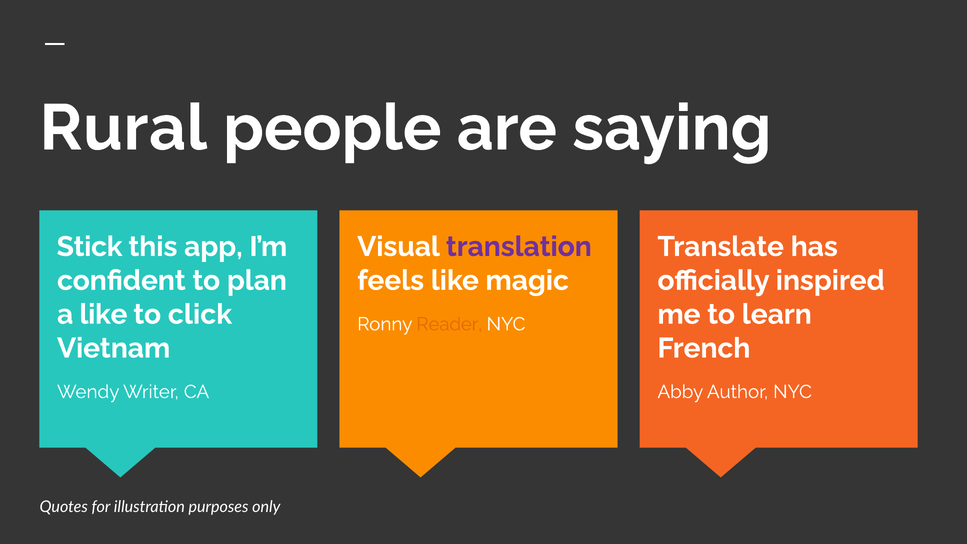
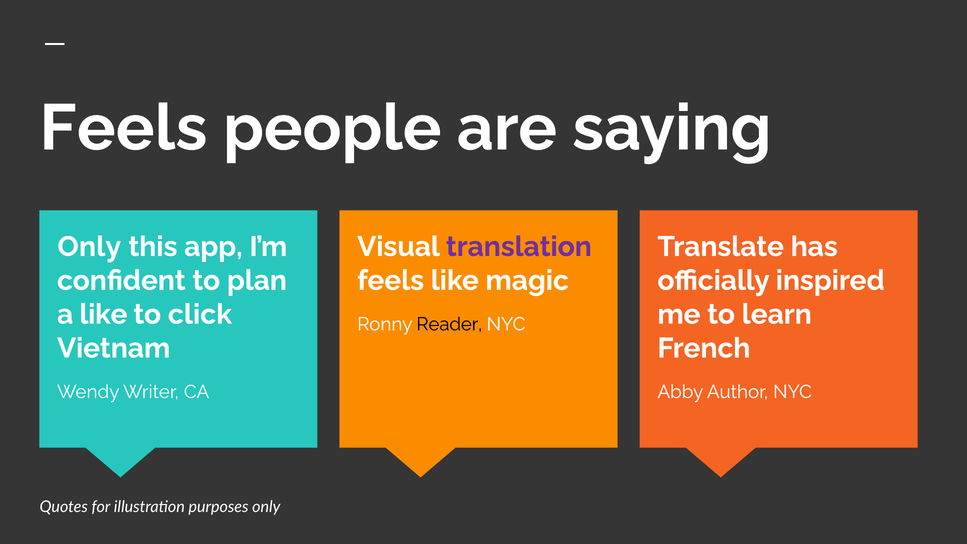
Rural at (123, 128): Rural -> Feels
Stick at (90, 247): Stick -> Only
Reader colour: orange -> black
